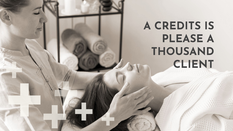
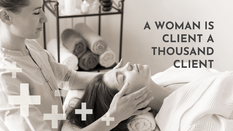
CREDITS: CREDITS -> WOMAN
PLEASE at (183, 39): PLEASE -> CLIENT
